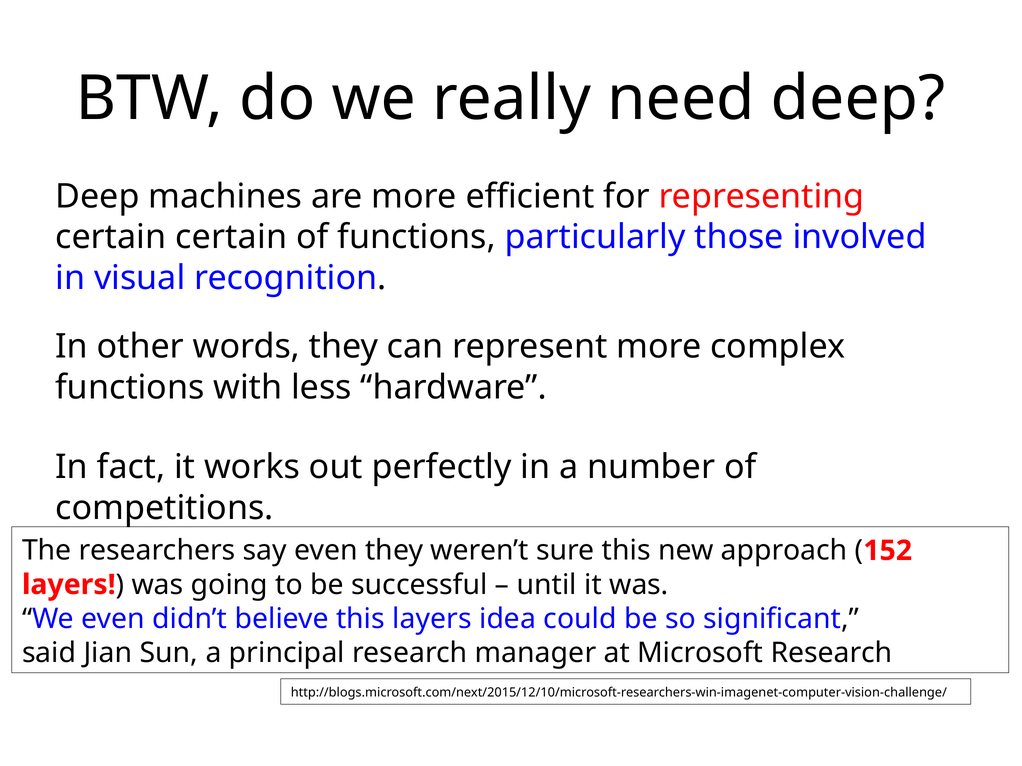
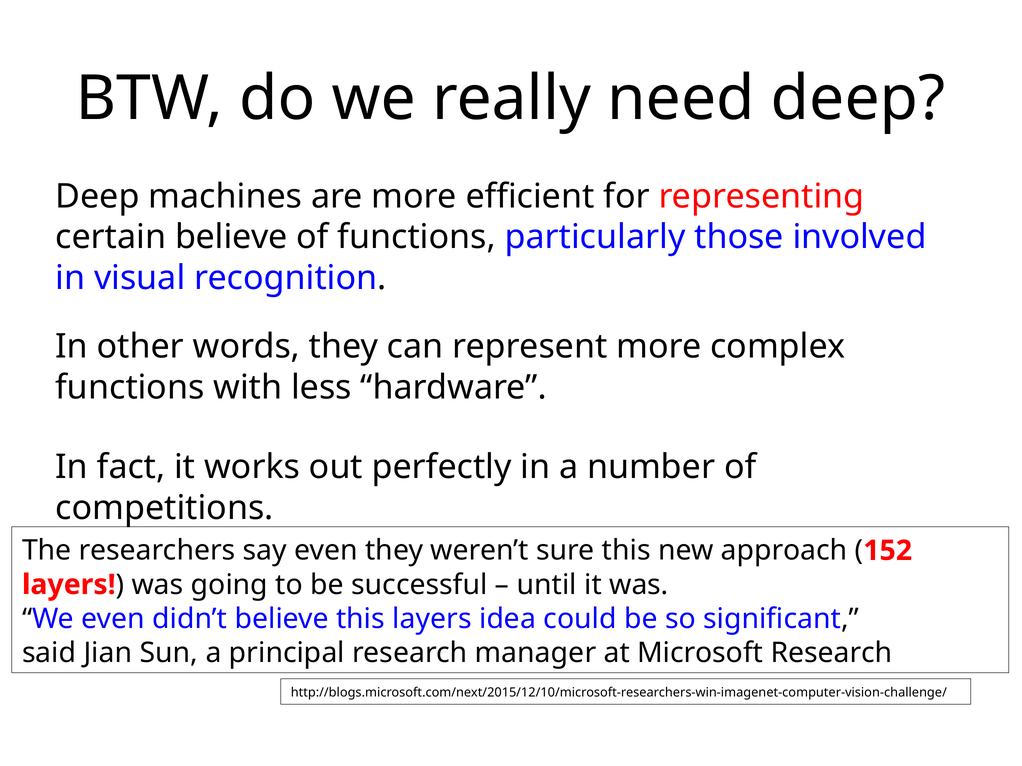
certain certain: certain -> believe
